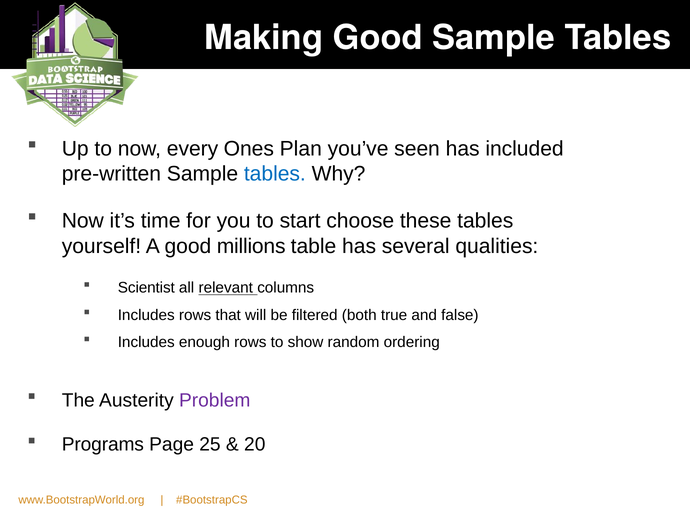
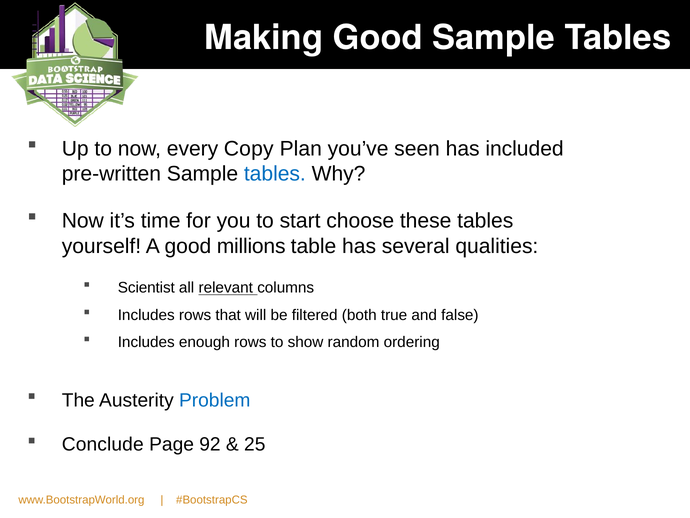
Ones: Ones -> Copy
Problem colour: purple -> blue
Programs: Programs -> Conclude
25: 25 -> 92
20: 20 -> 25
